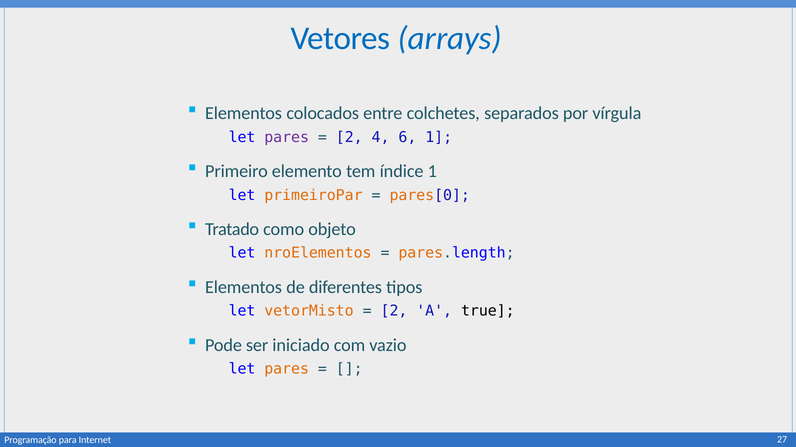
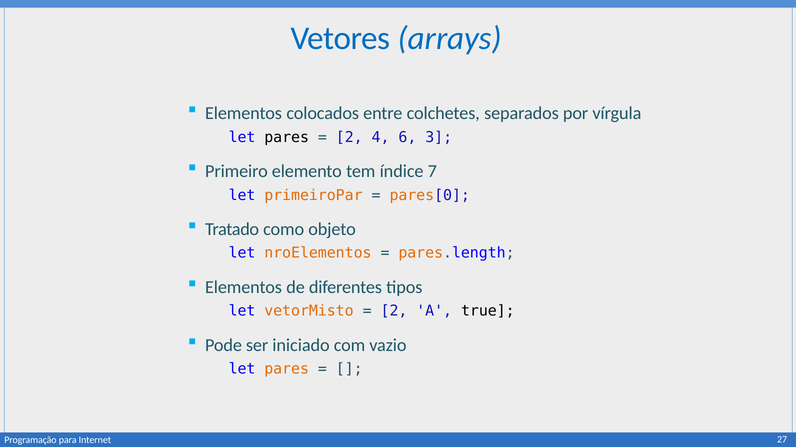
pares at (287, 137) colour: purple -> black
6 1: 1 -> 3
índice 1: 1 -> 7
